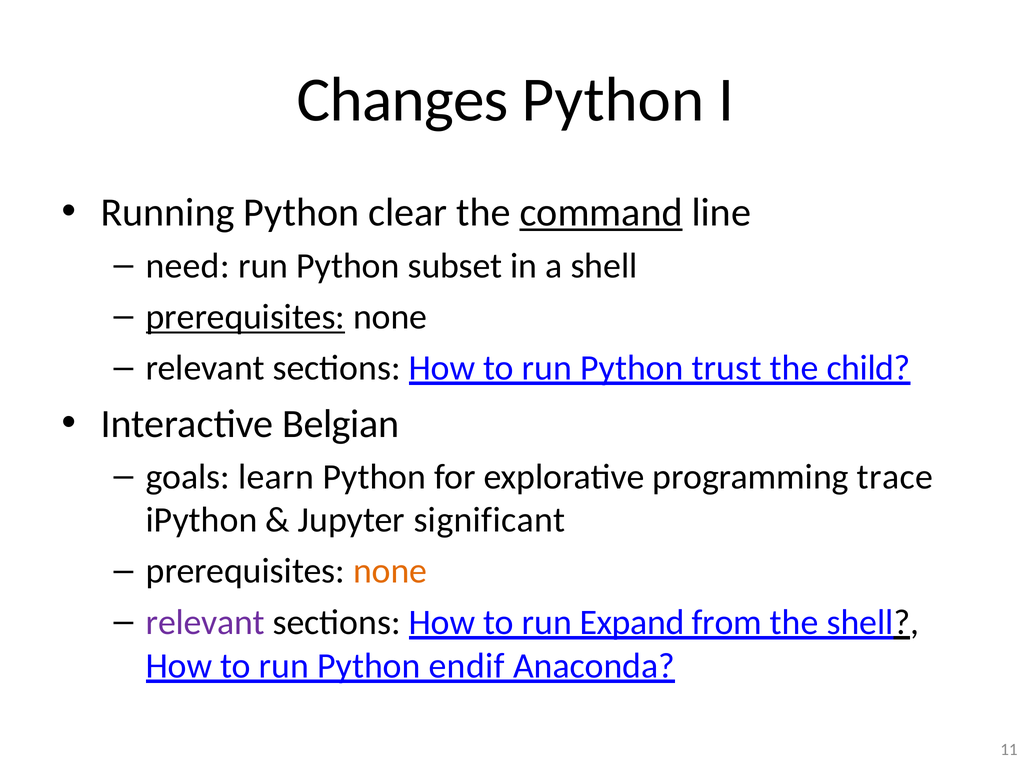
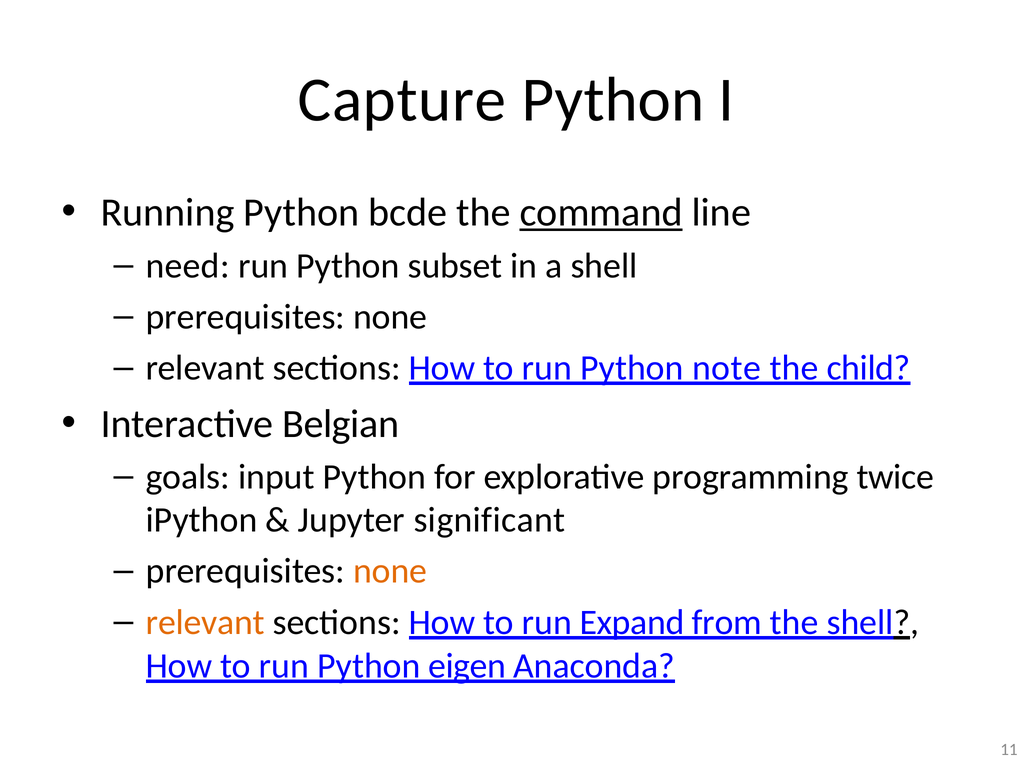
Changes: Changes -> Capture
clear: clear -> bcde
prerequisites at (245, 317) underline: present -> none
trust: trust -> note
learn: learn -> input
trace: trace -> twice
relevant at (205, 622) colour: purple -> orange
endif: endif -> eigen
